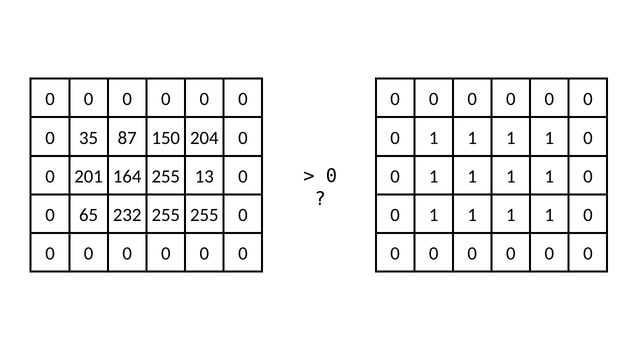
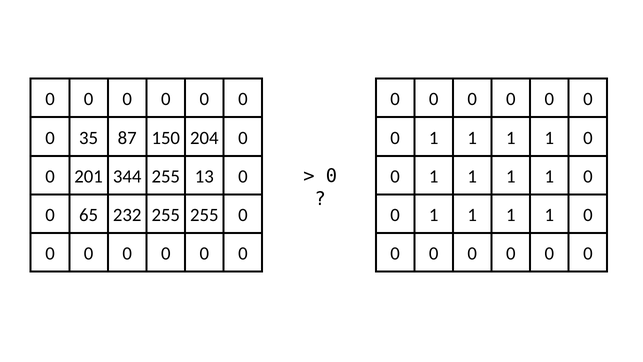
164: 164 -> 344
